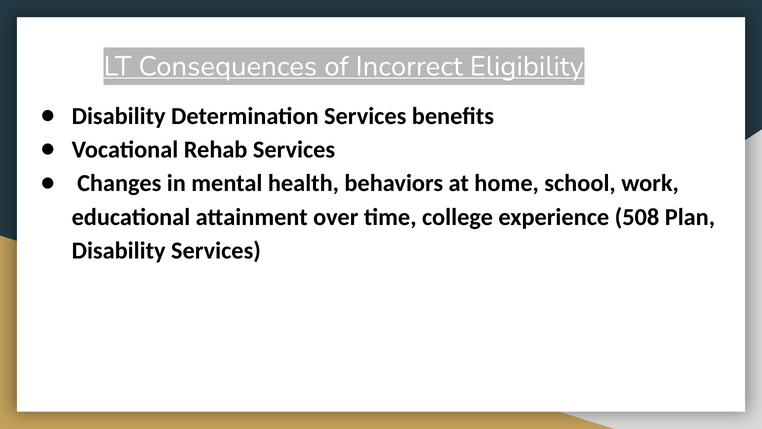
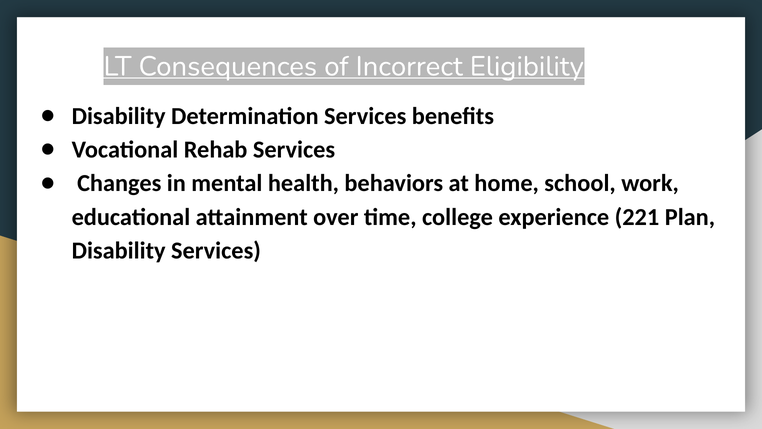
508: 508 -> 221
